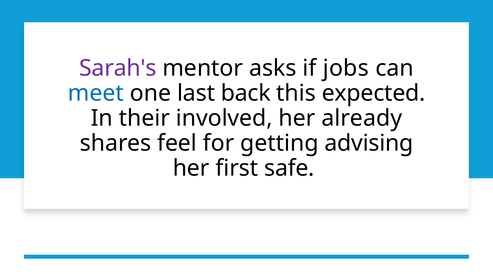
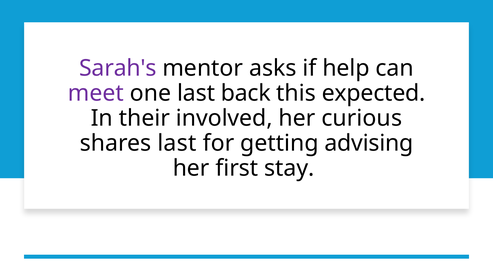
jobs: jobs -> help
meet colour: blue -> purple
already: already -> curious
shares feel: feel -> last
safe: safe -> stay
